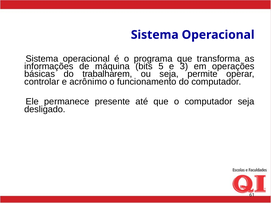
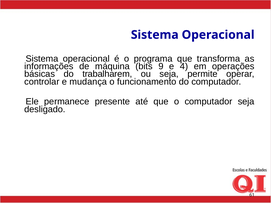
5: 5 -> 9
3: 3 -> 4
acrônimo: acrônimo -> mudança
